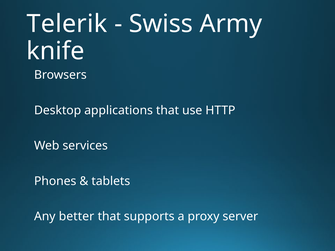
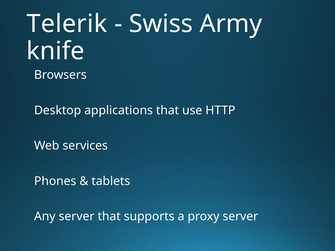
Any better: better -> server
